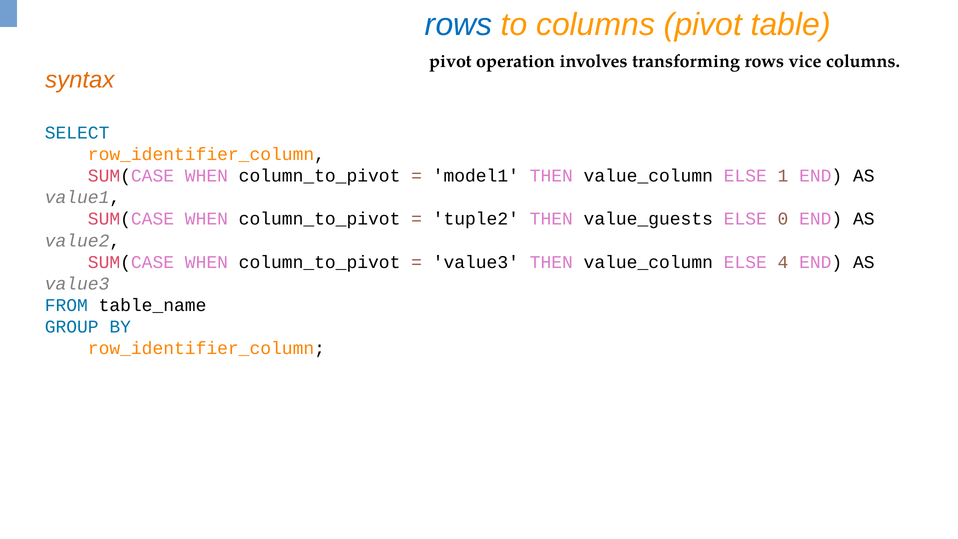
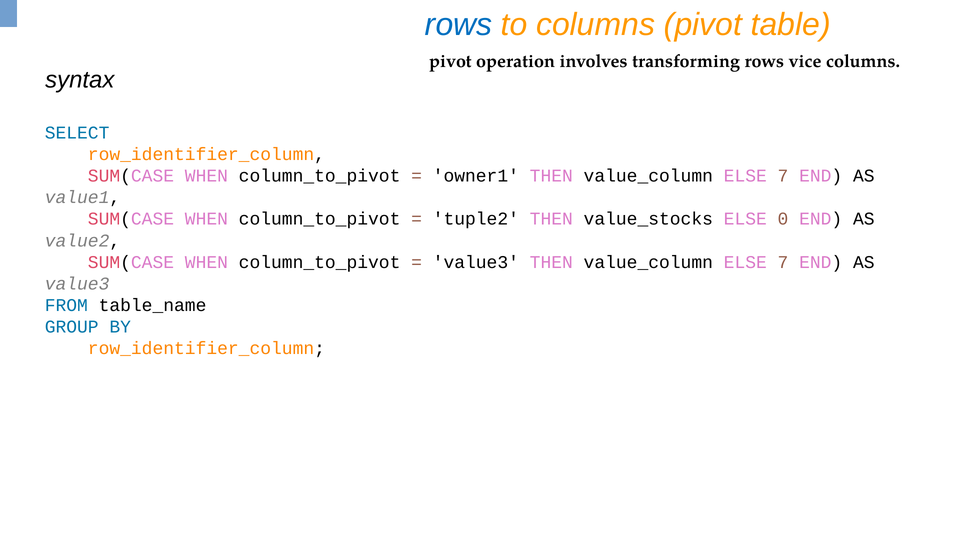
syntax colour: orange -> black
model1: model1 -> owner1
1 at (783, 176): 1 -> 7
value_guests: value_guests -> value_stocks
4 at (783, 262): 4 -> 7
